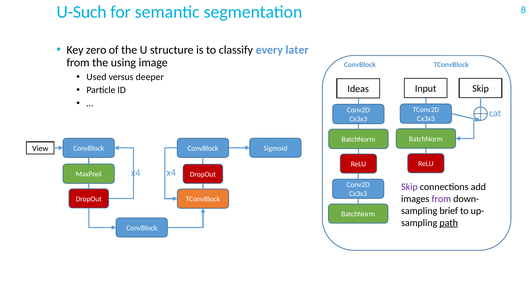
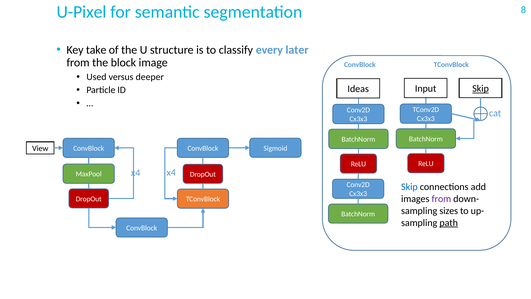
U-Such: U-Such -> U-Pixel
zero: zero -> take
using: using -> block
Skip at (481, 89) underline: none -> present
Skip at (409, 187) colour: purple -> blue
brief: brief -> sizes
